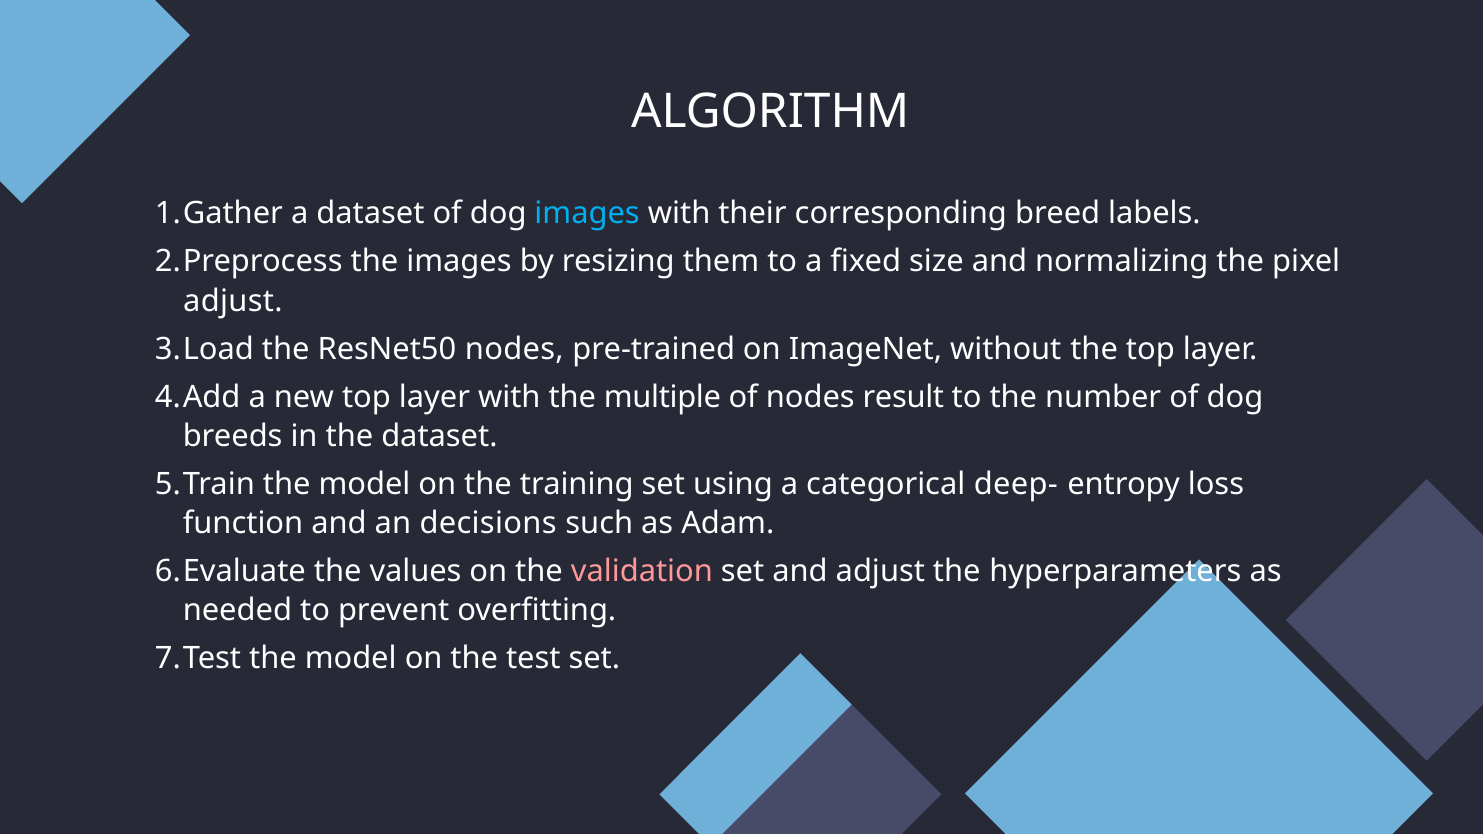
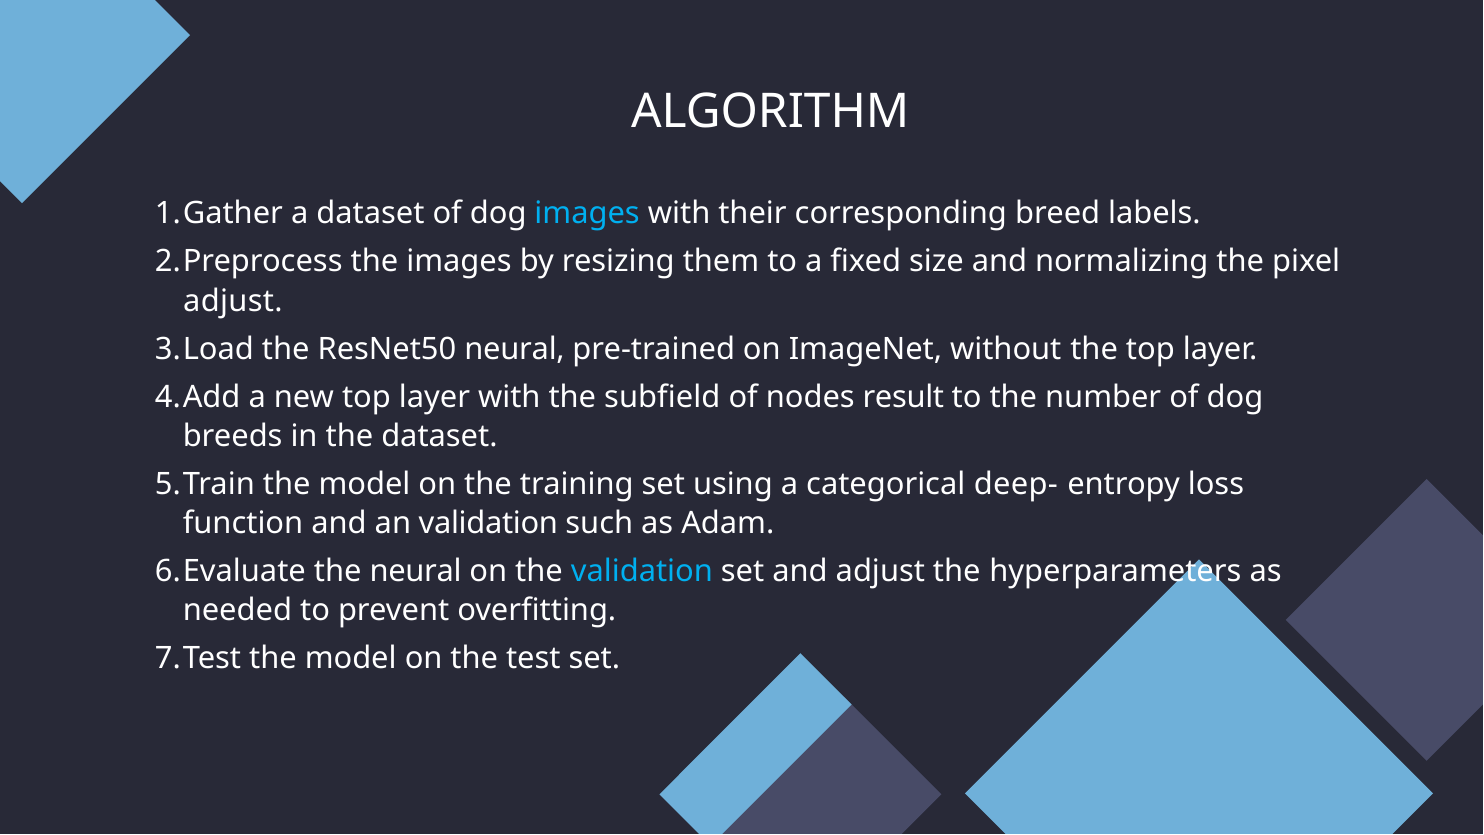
ResNet50 nodes: nodes -> neural
multiple: multiple -> subfield
an decisions: decisions -> validation
the values: values -> neural
validation at (642, 571) colour: pink -> light blue
